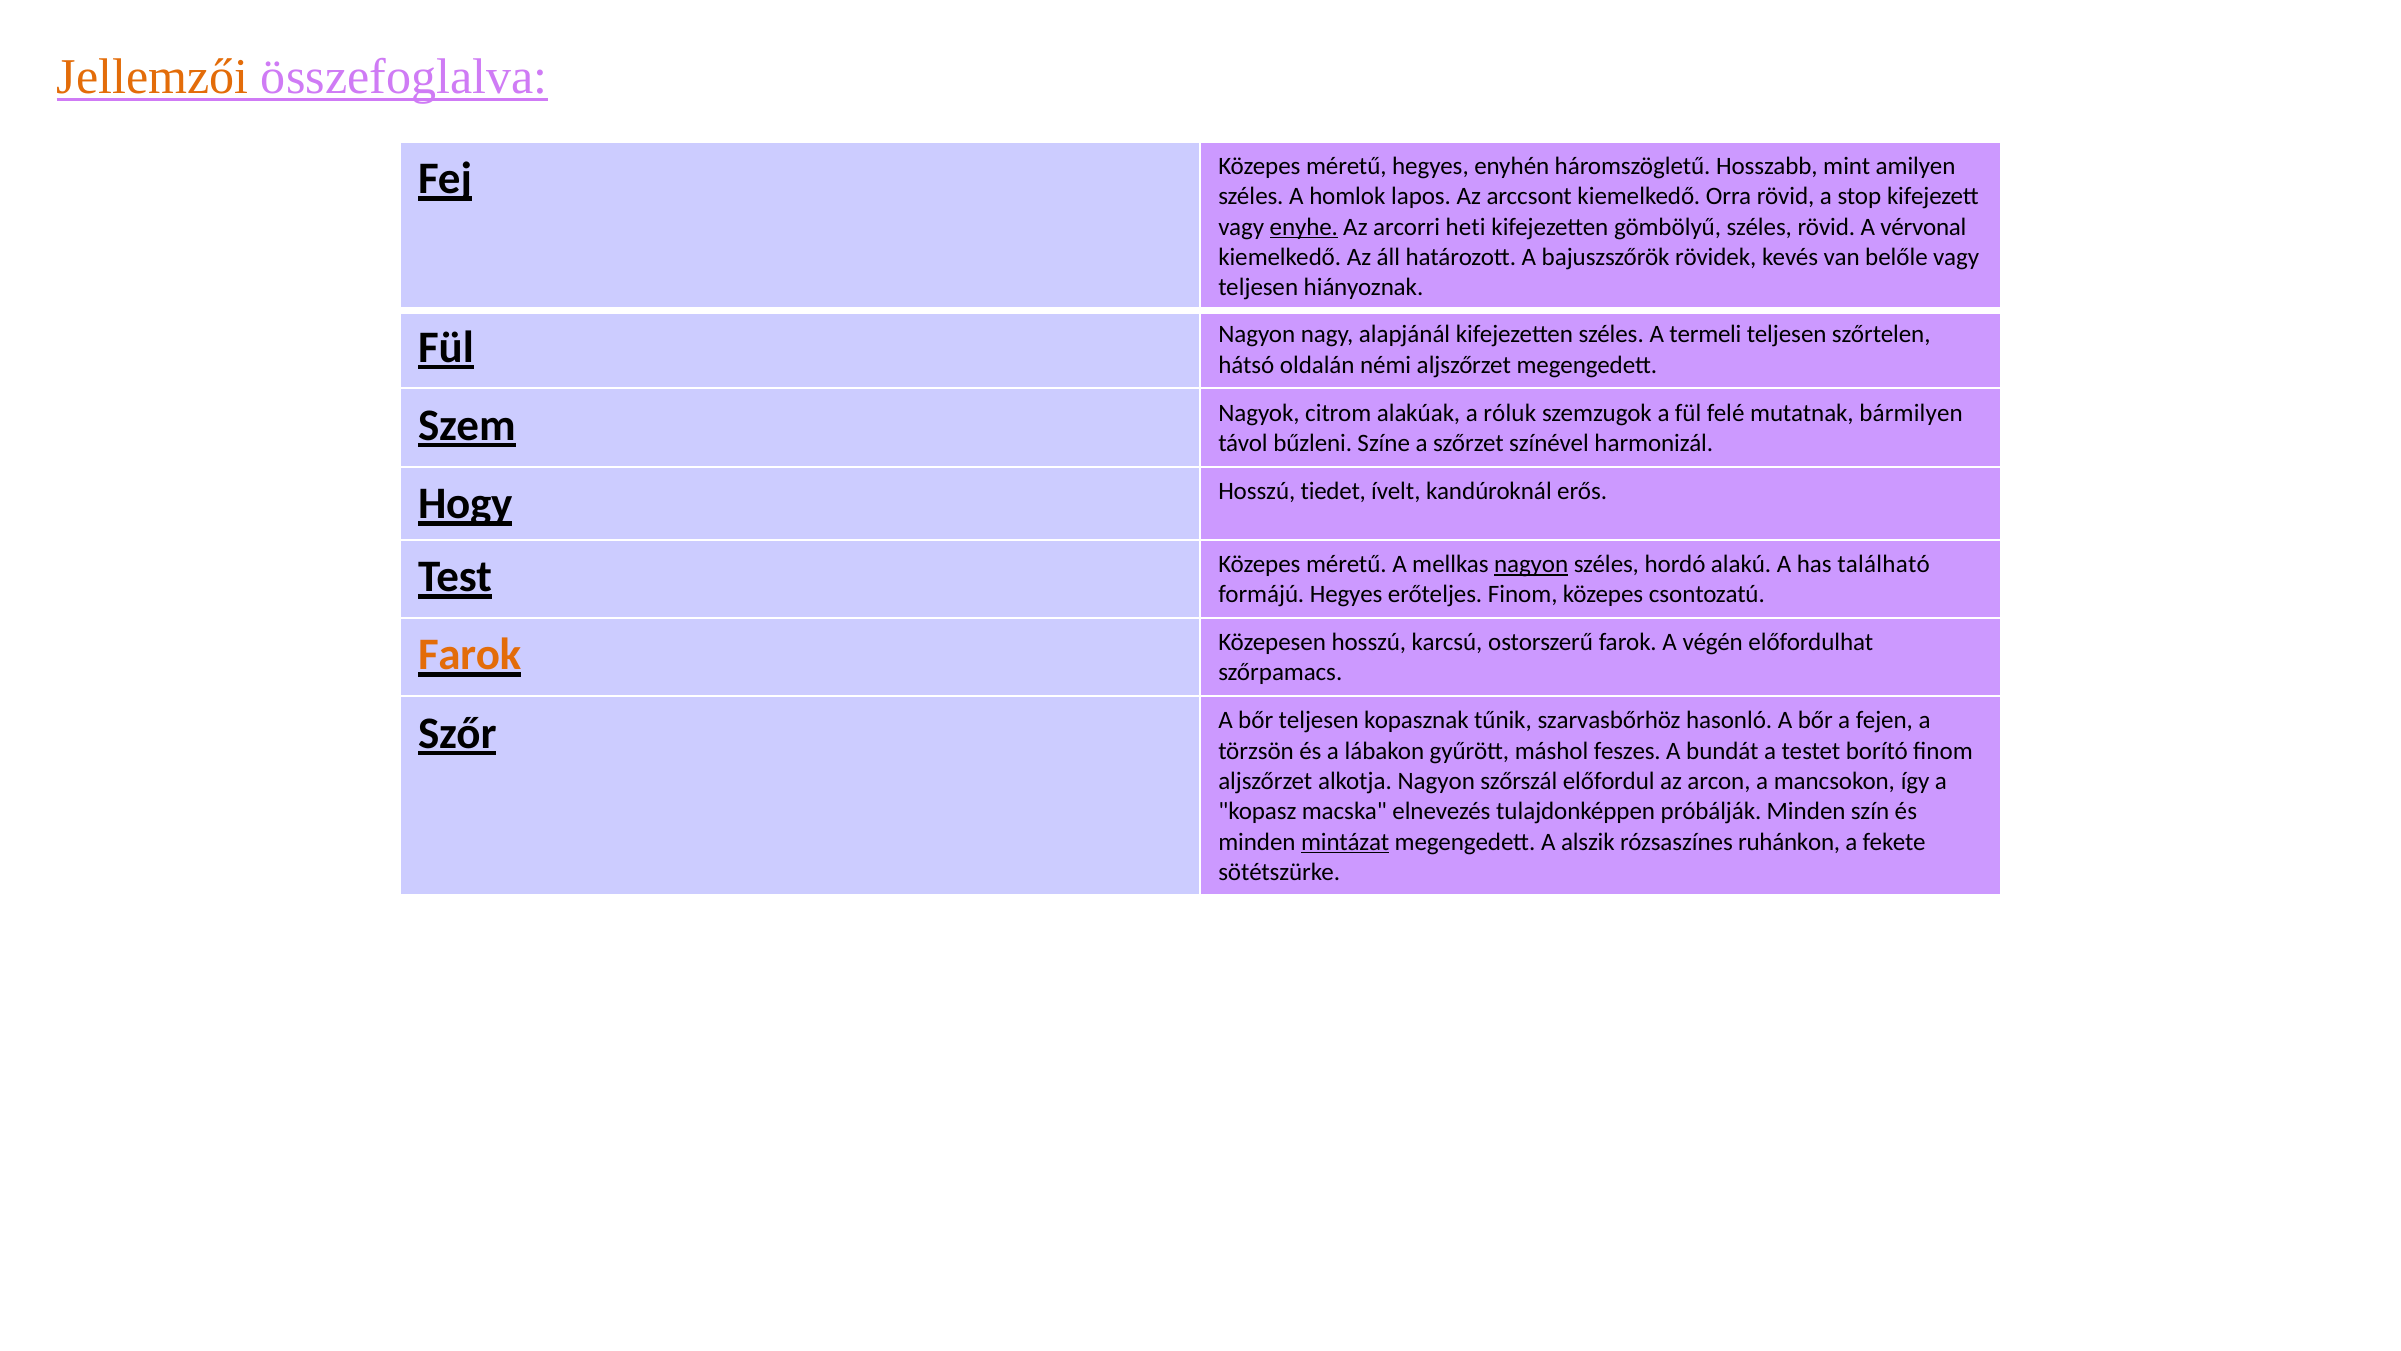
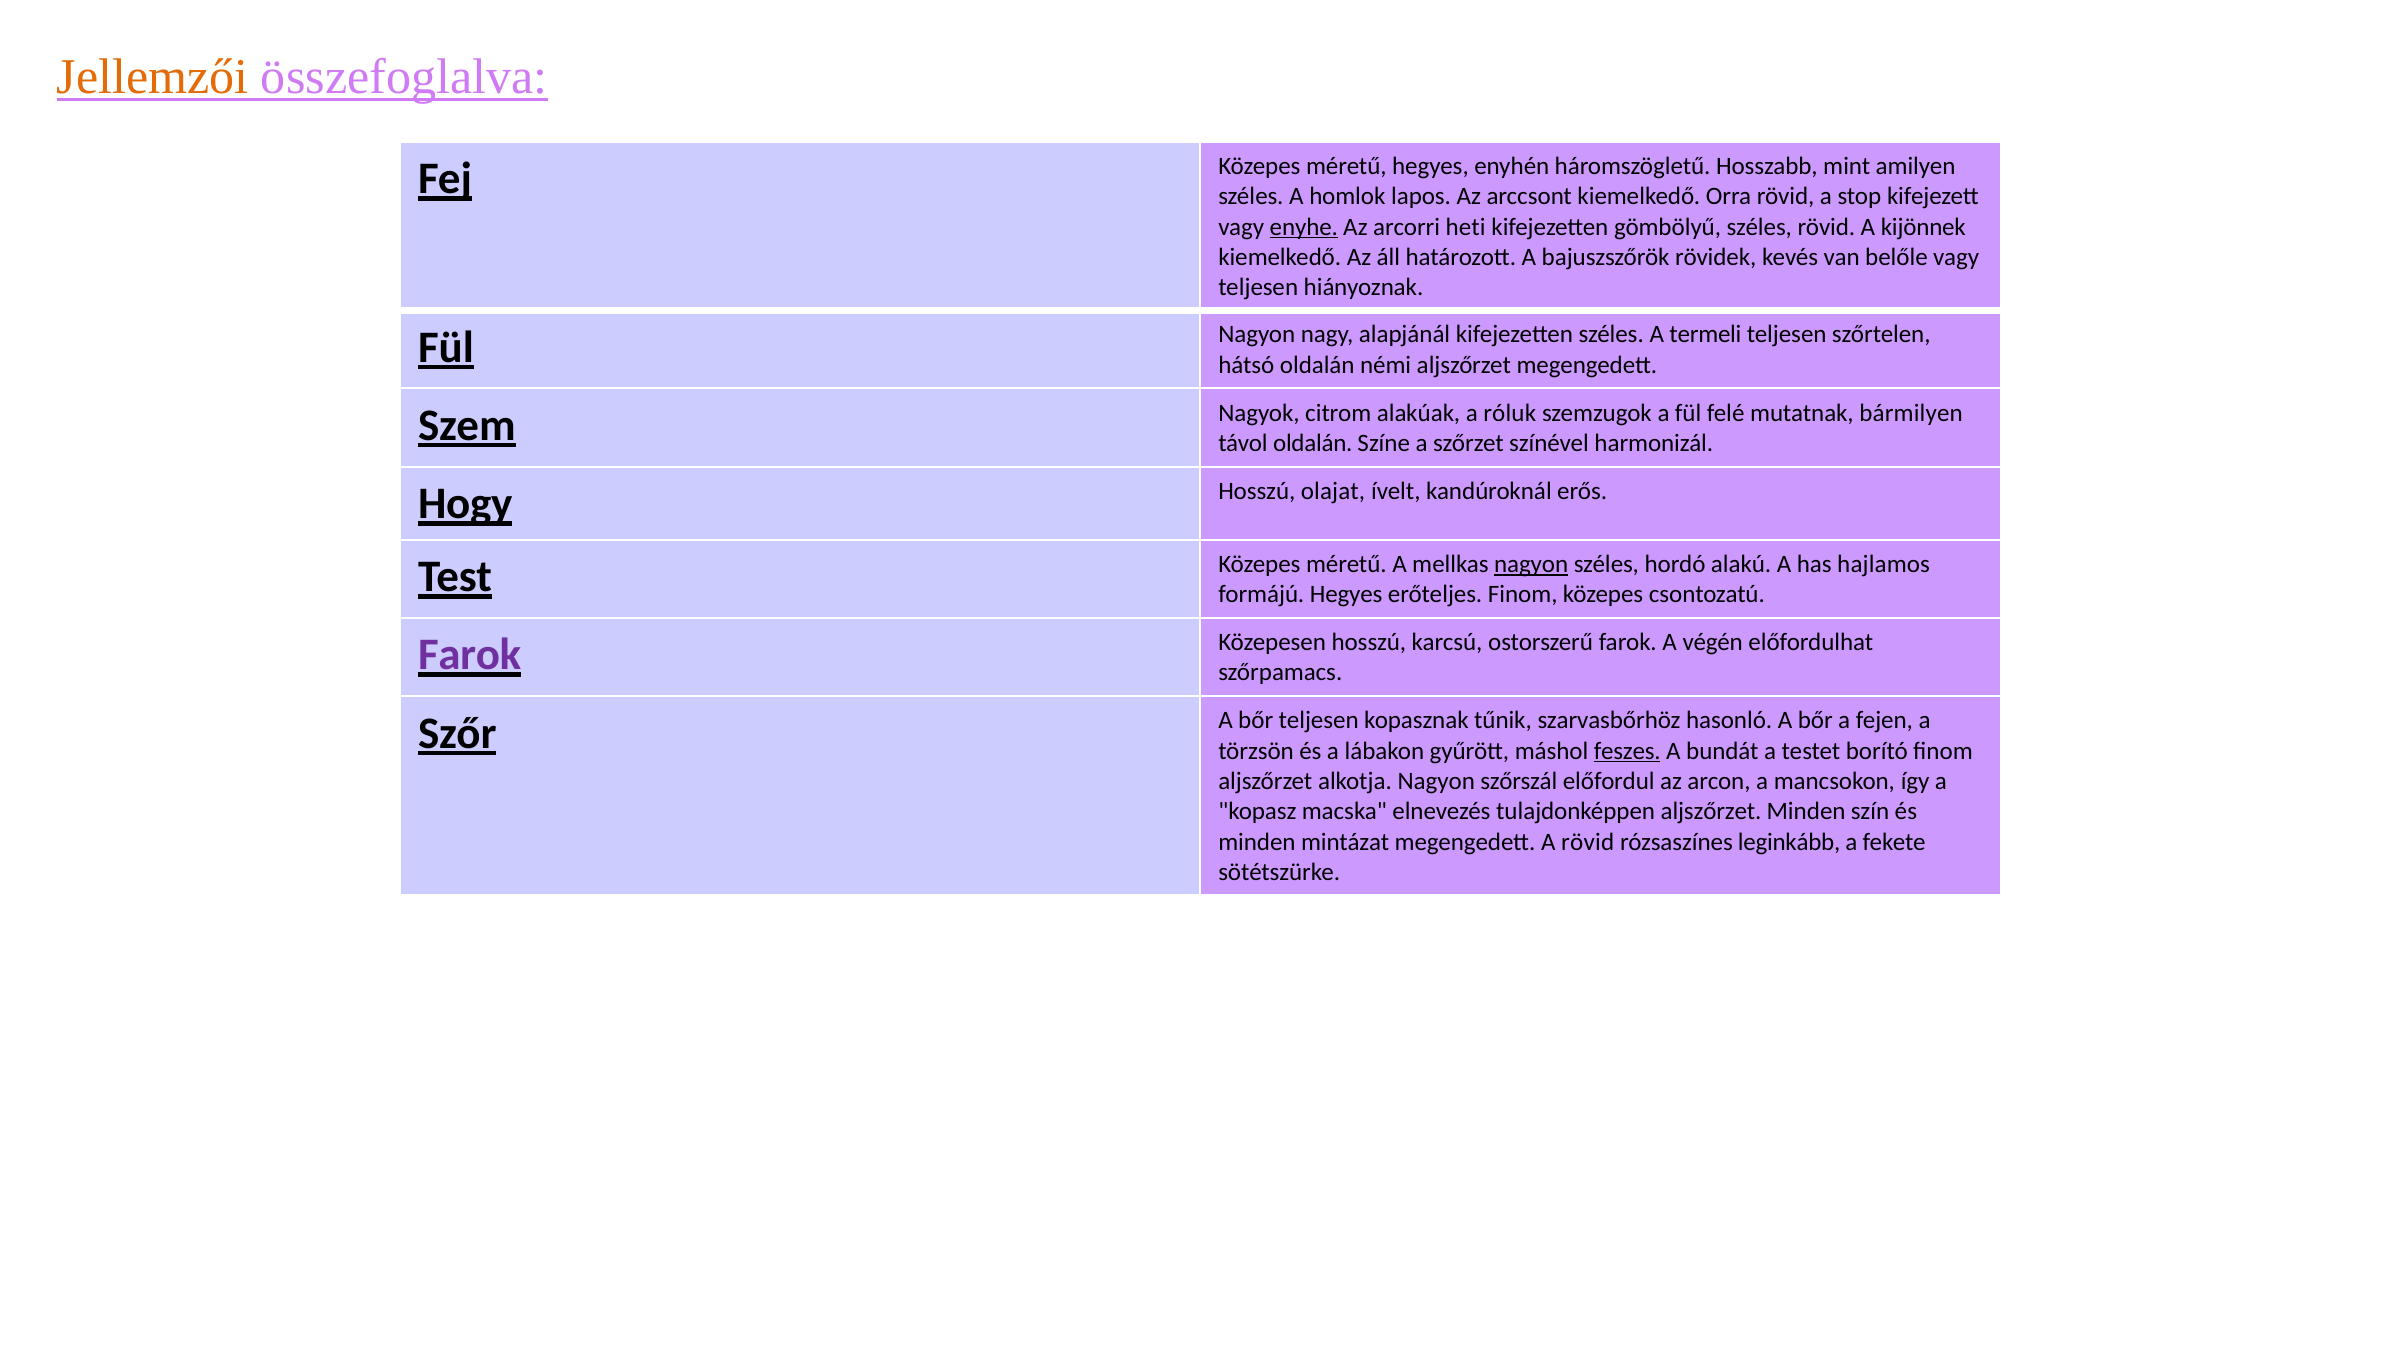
vérvonal: vérvonal -> kijönnek
távol bűzleni: bűzleni -> oldalán
tiedet: tiedet -> olajat
található: található -> hajlamos
Farok at (470, 655) colour: orange -> purple
feszes underline: none -> present
tulajdonképpen próbálják: próbálják -> aljszőrzet
mintázat underline: present -> none
A alszik: alszik -> rövid
ruhánkon: ruhánkon -> leginkább
